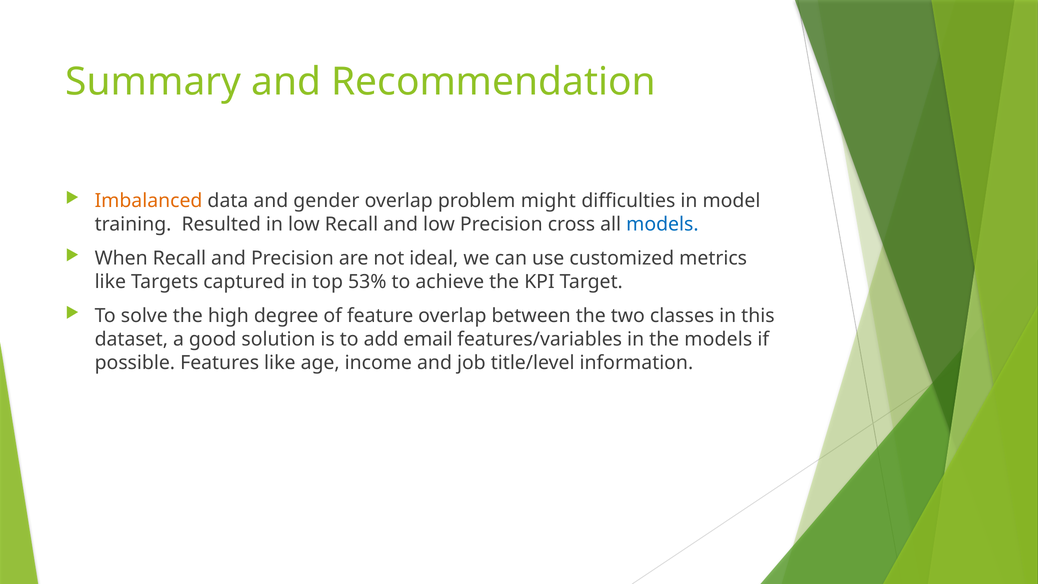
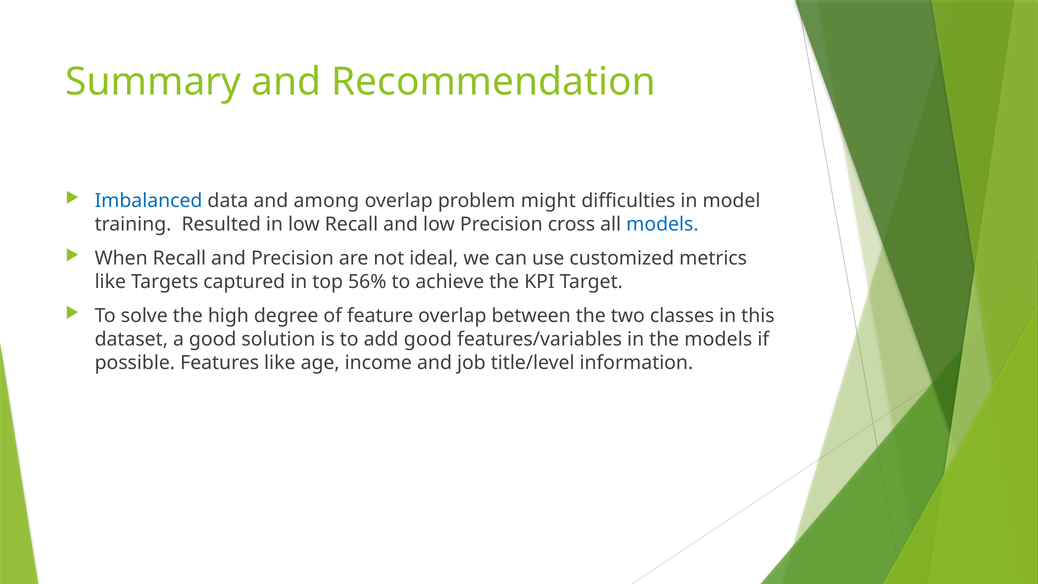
Imbalanced colour: orange -> blue
gender: gender -> among
53%: 53% -> 56%
add email: email -> good
